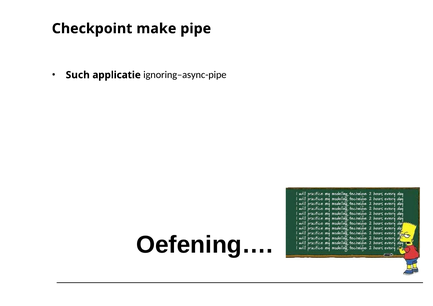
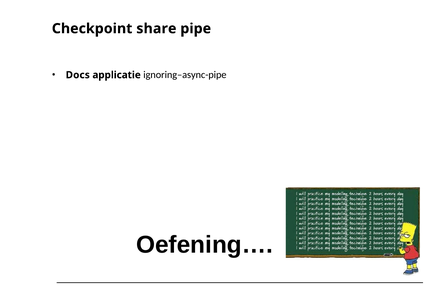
make: make -> share
Such: Such -> Docs
